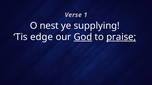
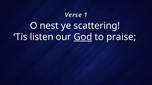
supplying: supplying -> scattering
edge: edge -> listen
praise underline: present -> none
